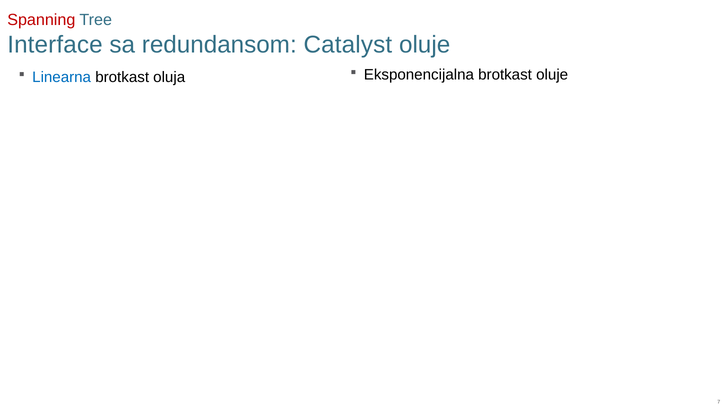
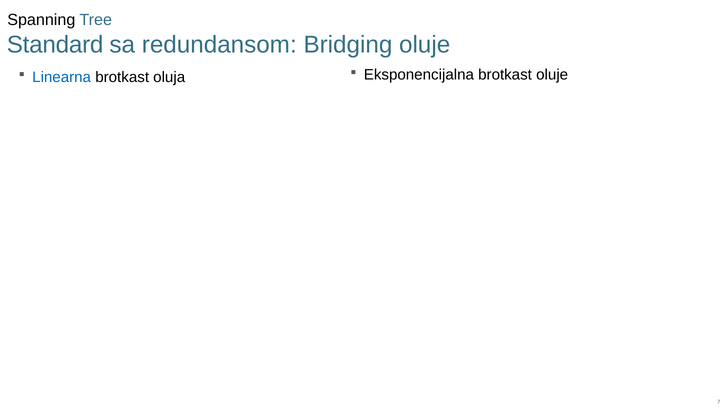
Spanning colour: red -> black
Interface: Interface -> Standard
Catalyst: Catalyst -> Bridging
